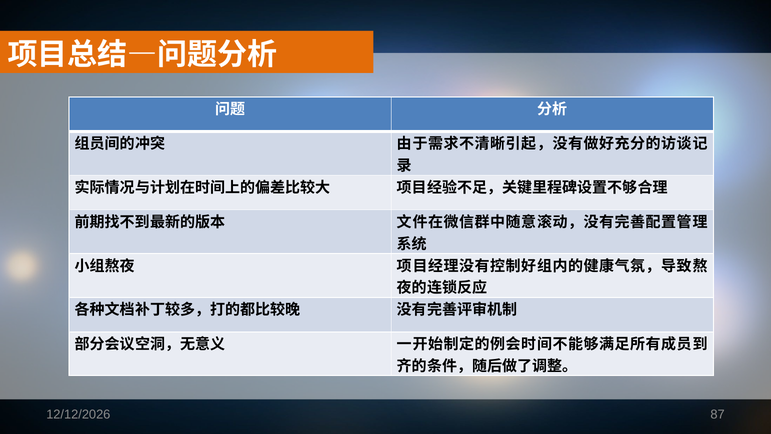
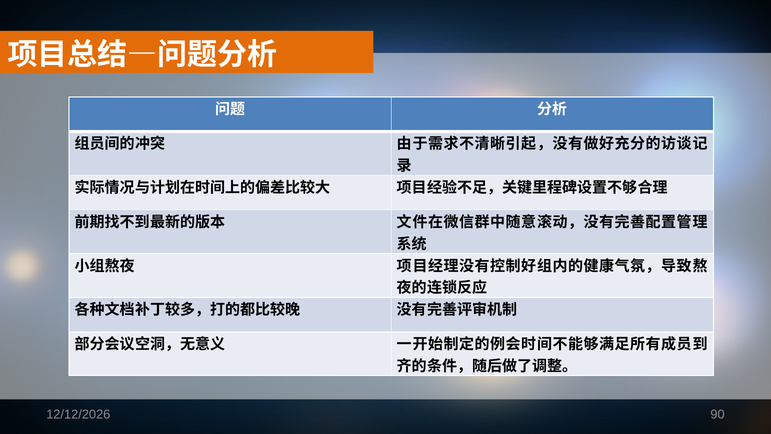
87: 87 -> 90
